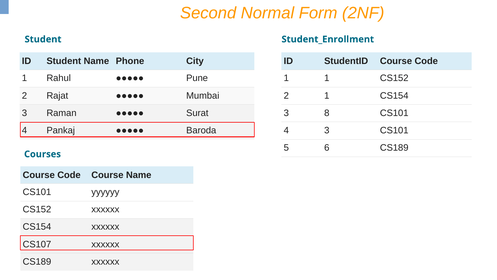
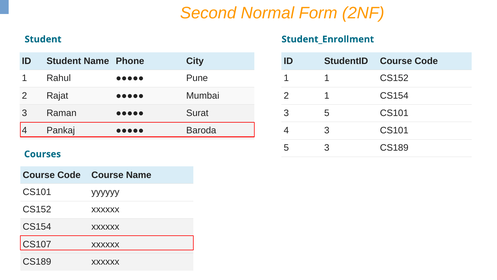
3 8: 8 -> 5
5 6: 6 -> 3
